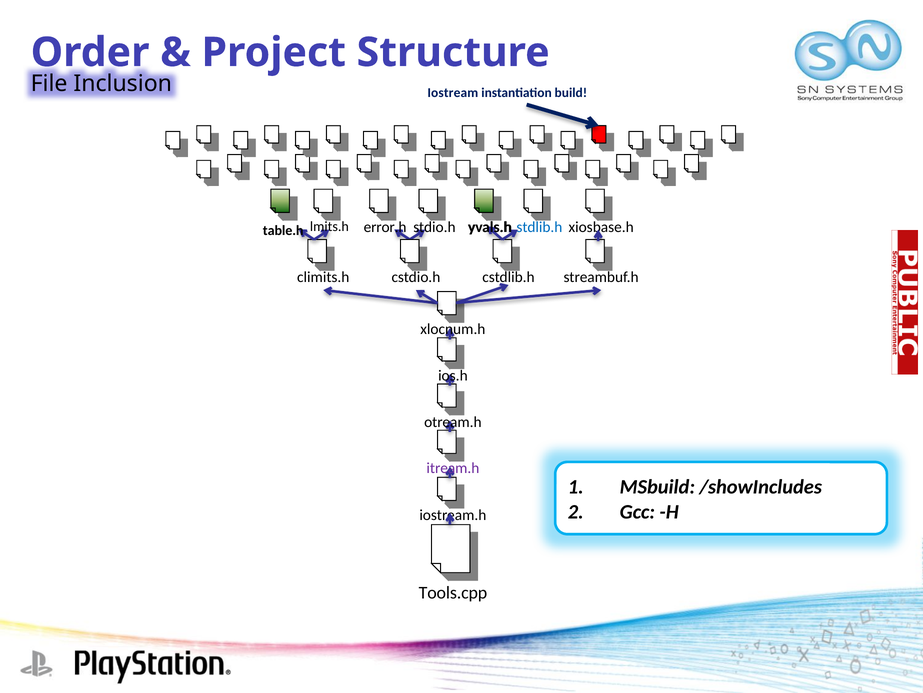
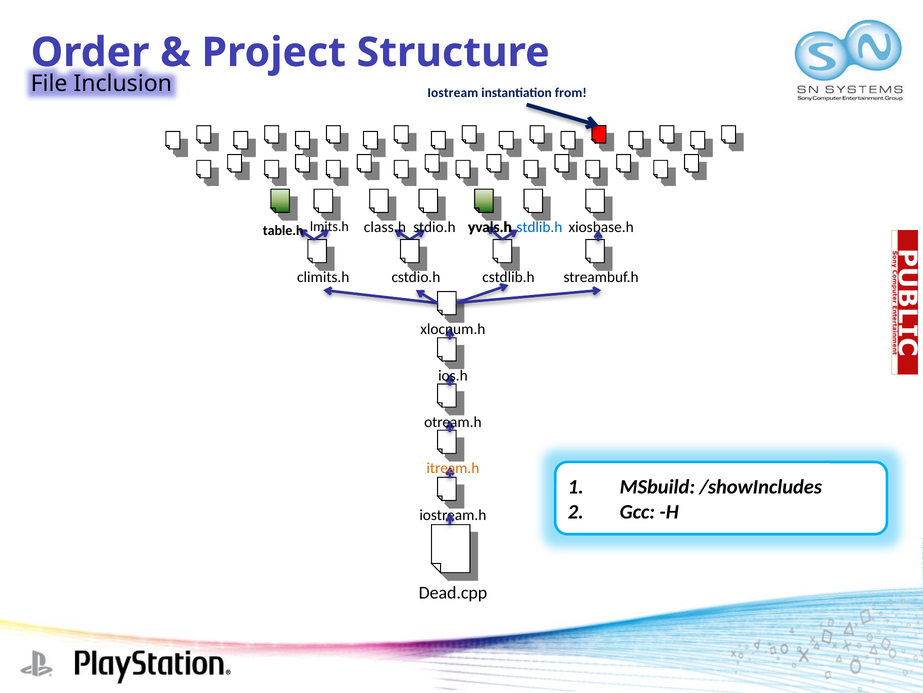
build: build -> from
error.h: error.h -> class.h
itream.h colour: purple -> orange
Tools.cpp: Tools.cpp -> Dead.cpp
